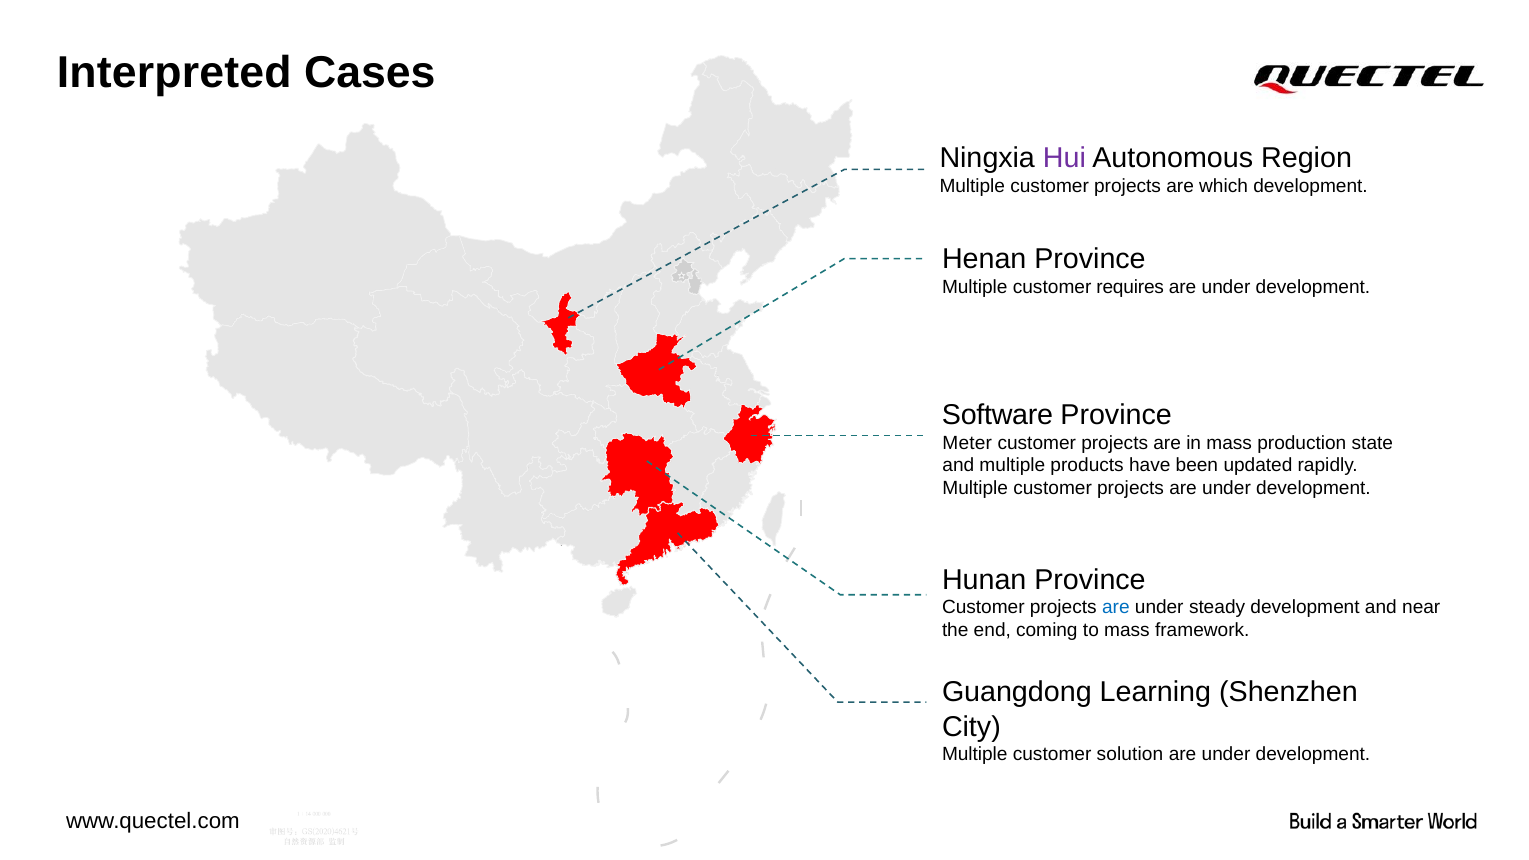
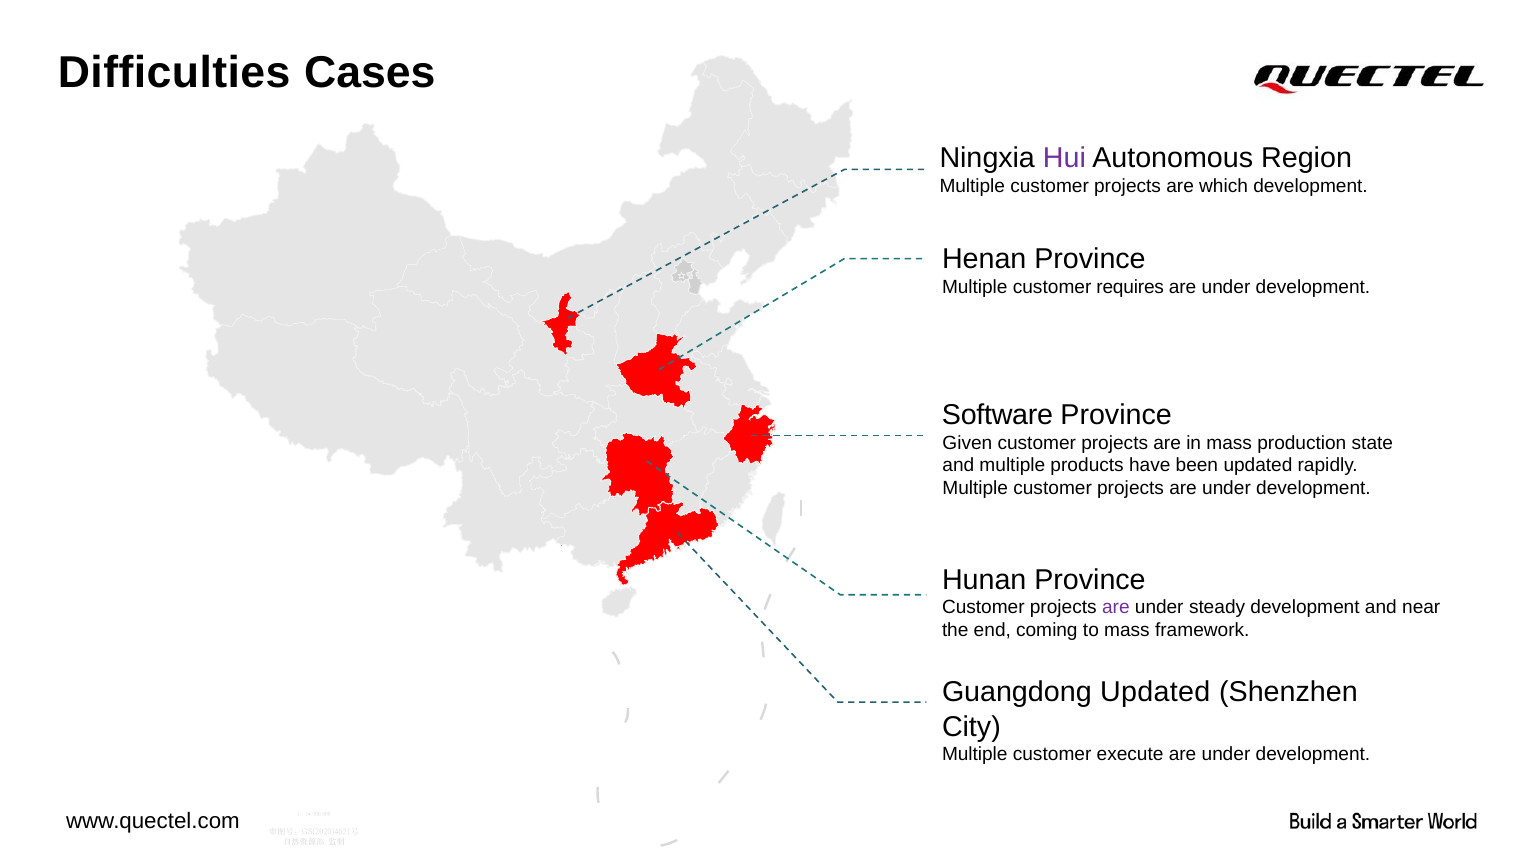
Interpreted: Interpreted -> Difficulties
Meter: Meter -> Given
are at (1116, 608) colour: blue -> purple
Guangdong Learning: Learning -> Updated
solution: solution -> execute
